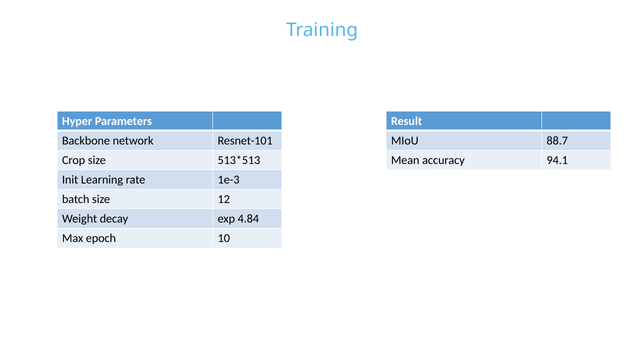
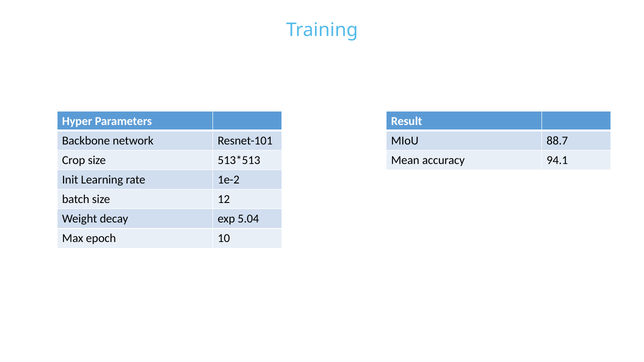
1e-3: 1e-3 -> 1e-2
4.84: 4.84 -> 5.04
